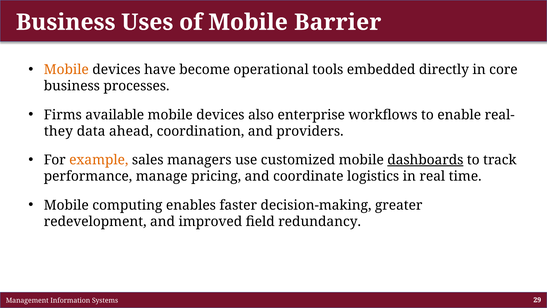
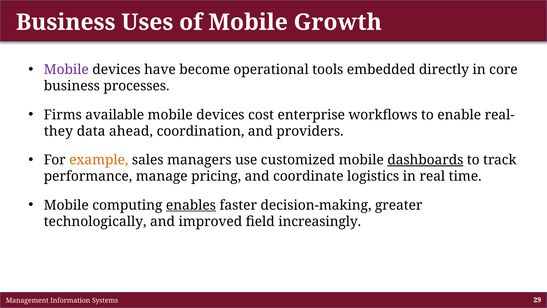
Barrier: Barrier -> Growth
Mobile at (66, 70) colour: orange -> purple
also: also -> cost
enables underline: none -> present
redevelopment: redevelopment -> technologically
redundancy: redundancy -> increasingly
